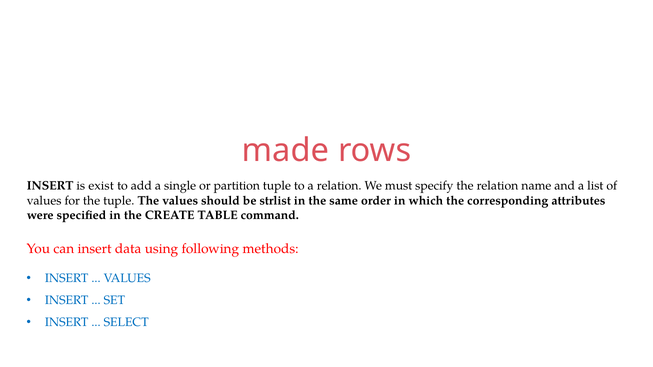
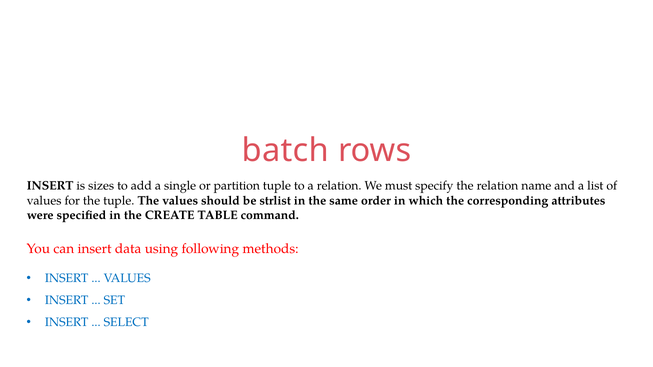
made: made -> batch
exist: exist -> sizes
